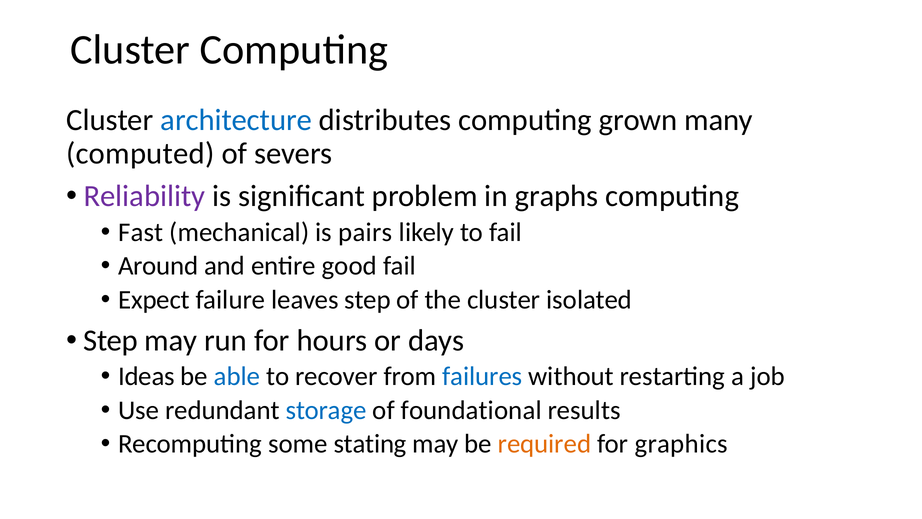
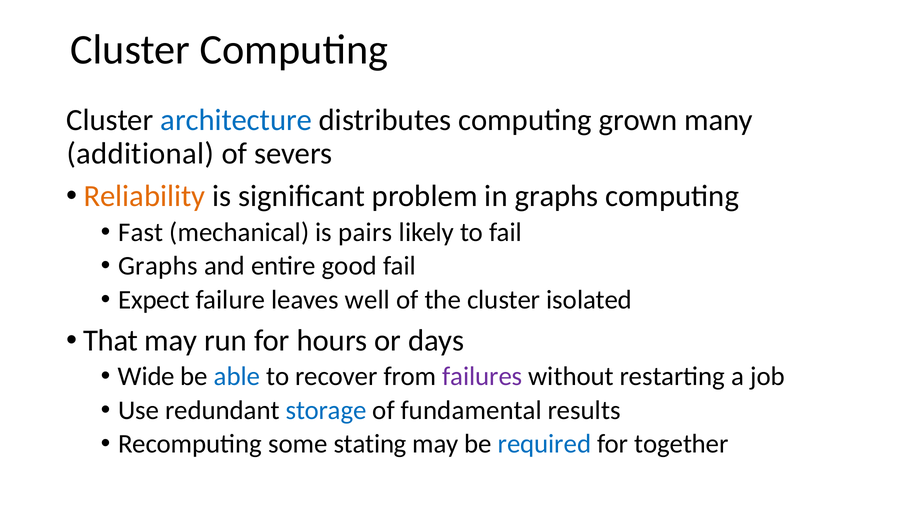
computed: computed -> additional
Reliability colour: purple -> orange
Around at (158, 266): Around -> Graphs
leaves step: step -> well
Step at (111, 340): Step -> That
Ideas: Ideas -> Wide
failures colour: blue -> purple
foundational: foundational -> fundamental
required colour: orange -> blue
graphics: graphics -> together
